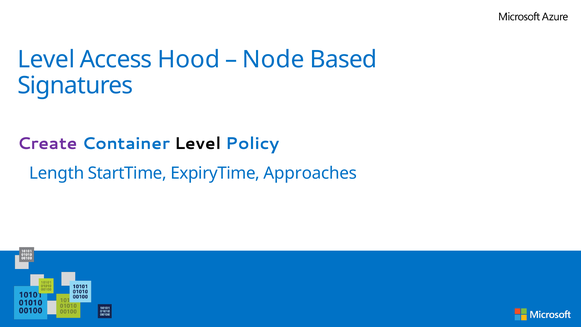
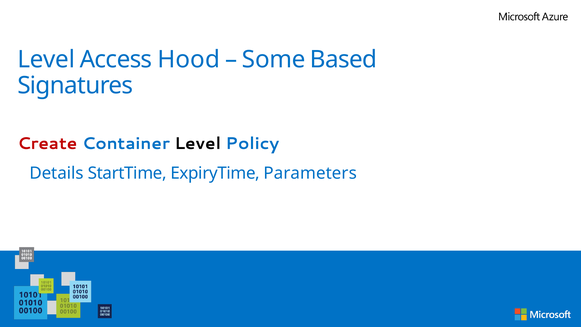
Node: Node -> Some
Create colour: purple -> red
Length: Length -> Details
Approaches: Approaches -> Parameters
